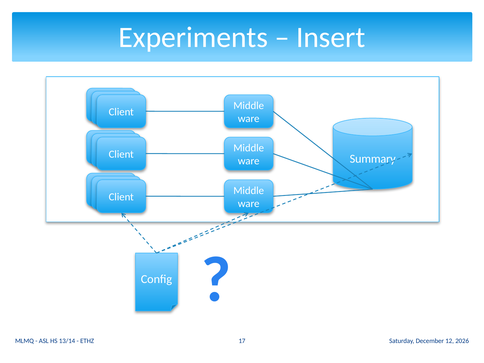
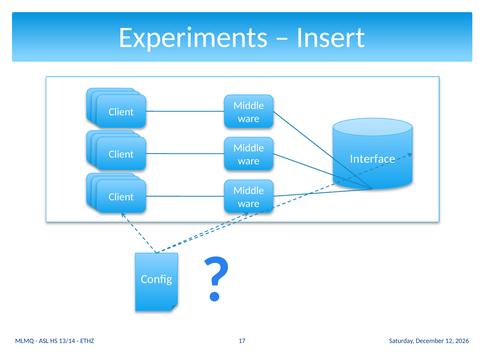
Summary: Summary -> Interface
